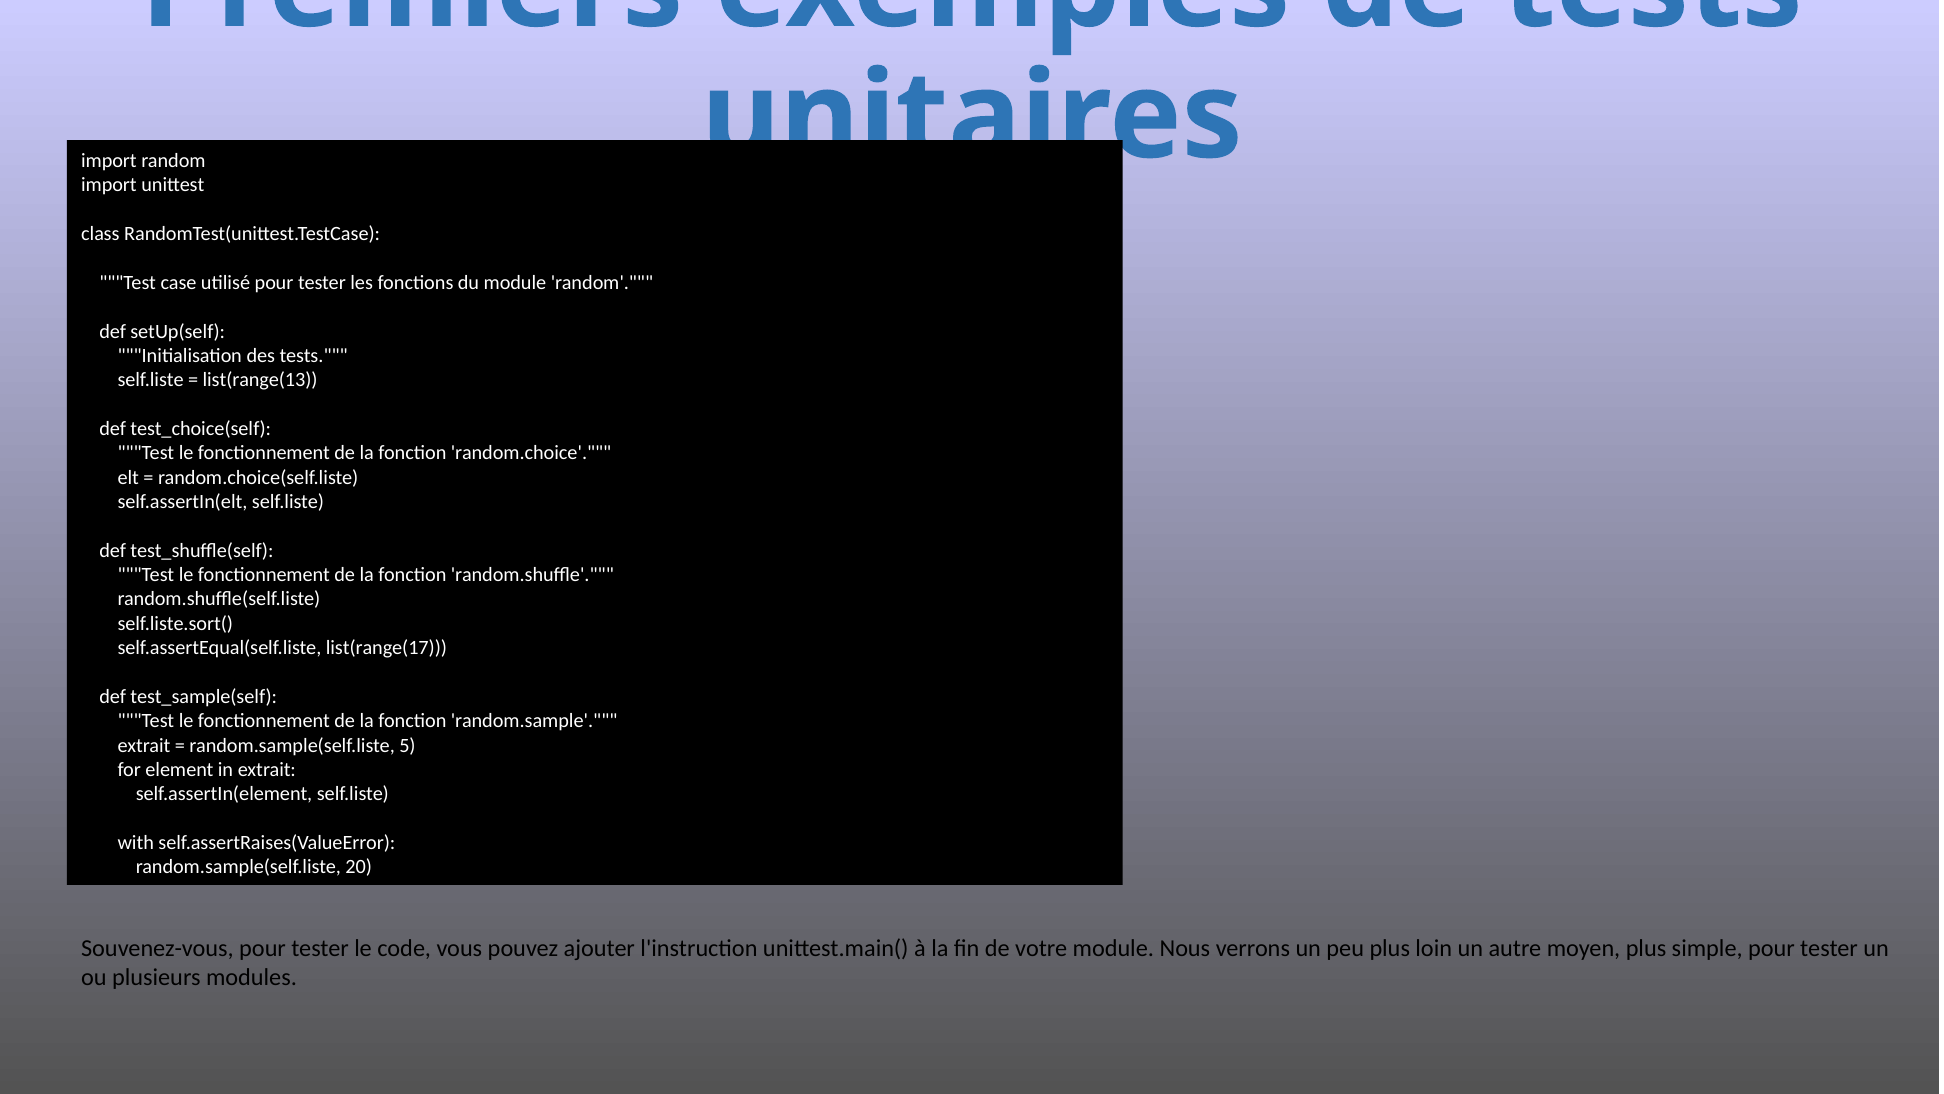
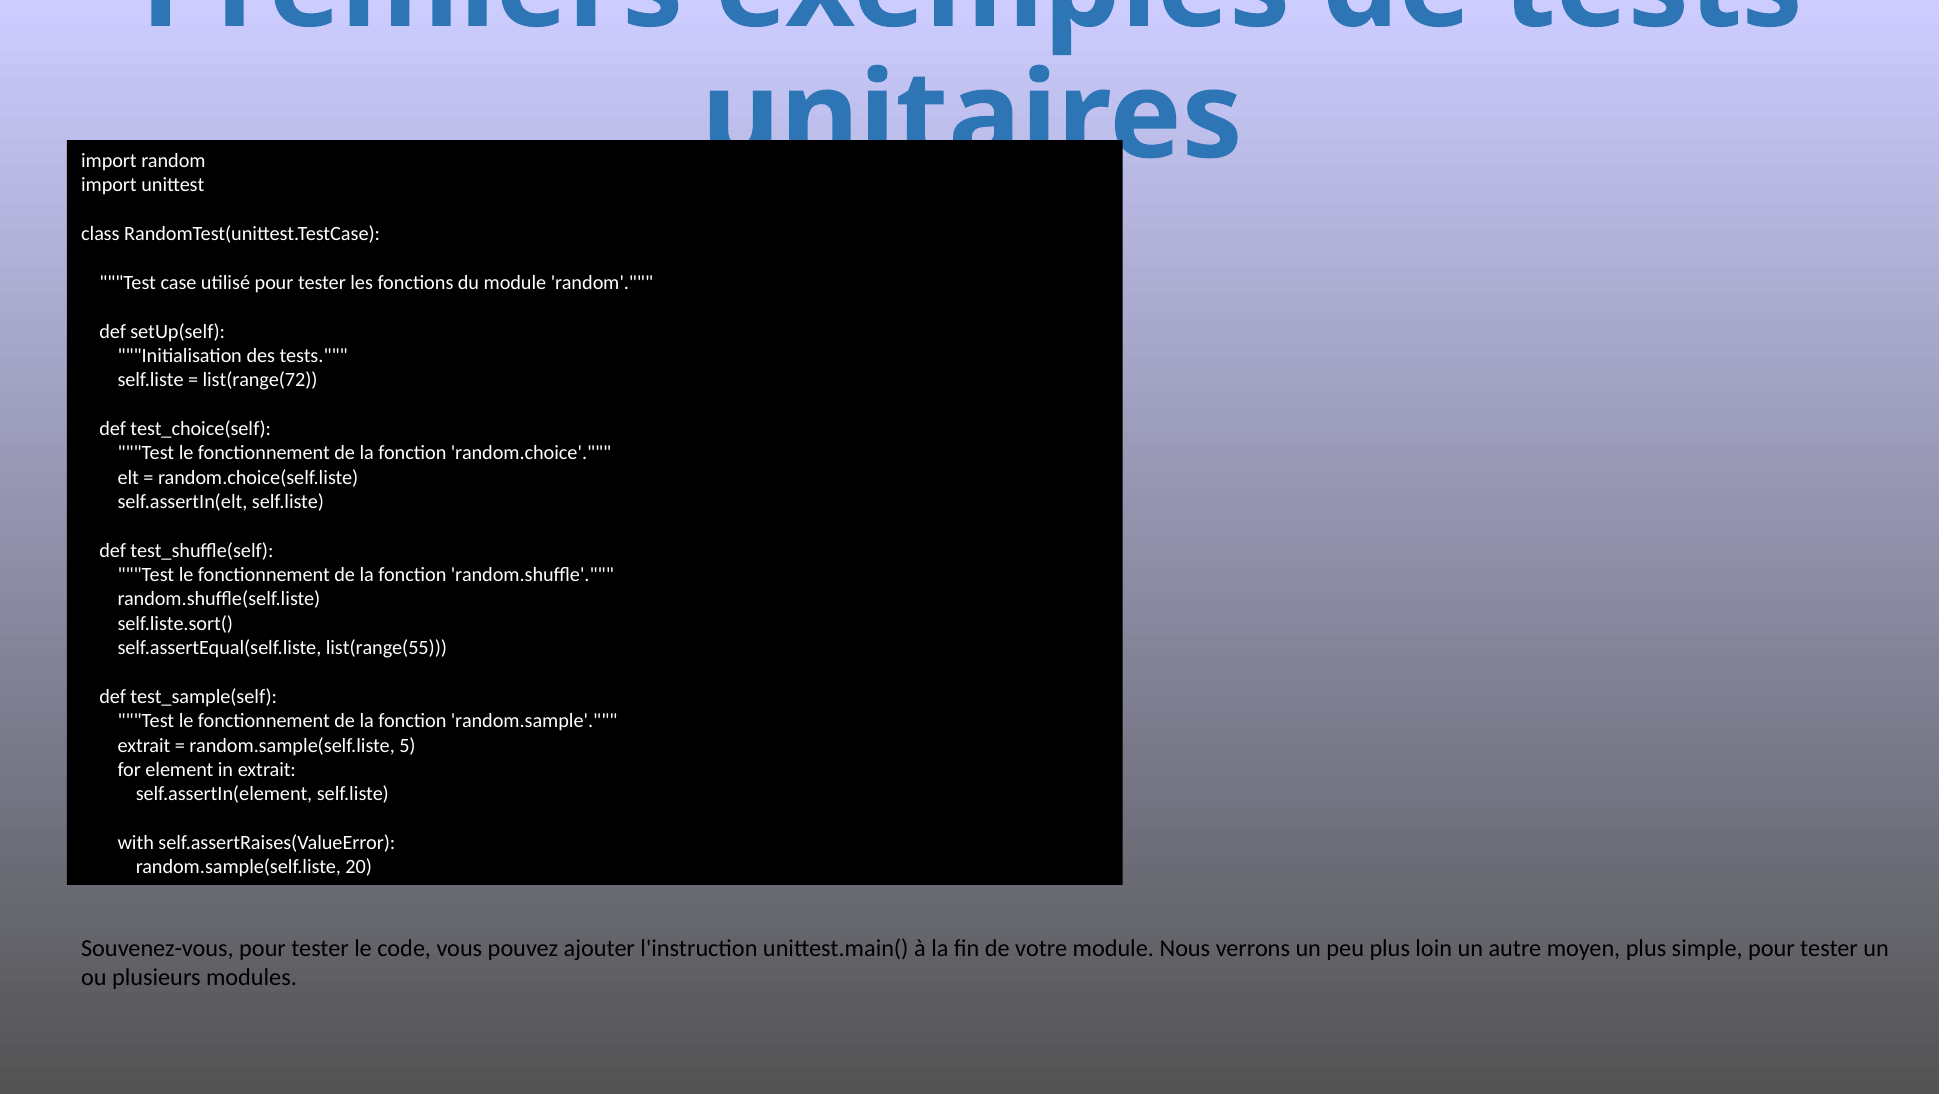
list(range(13: list(range(13 -> list(range(72
list(range(17: list(range(17 -> list(range(55
